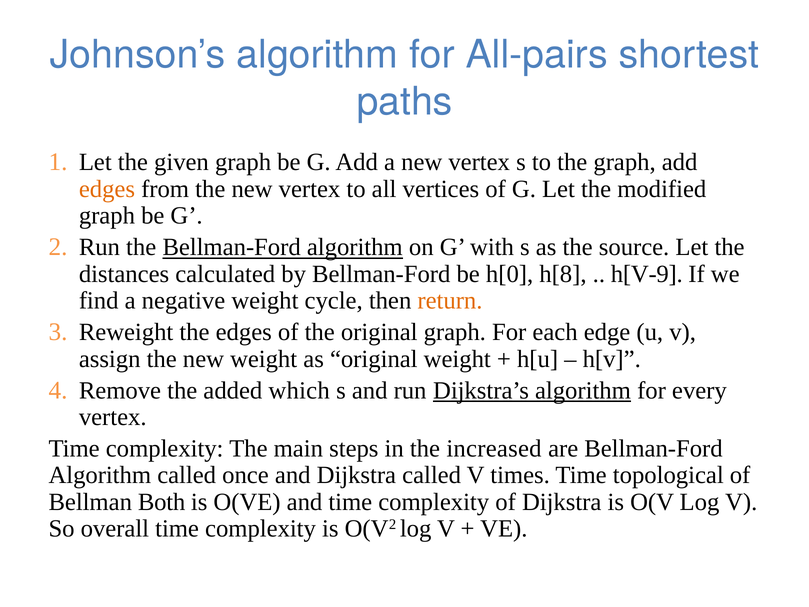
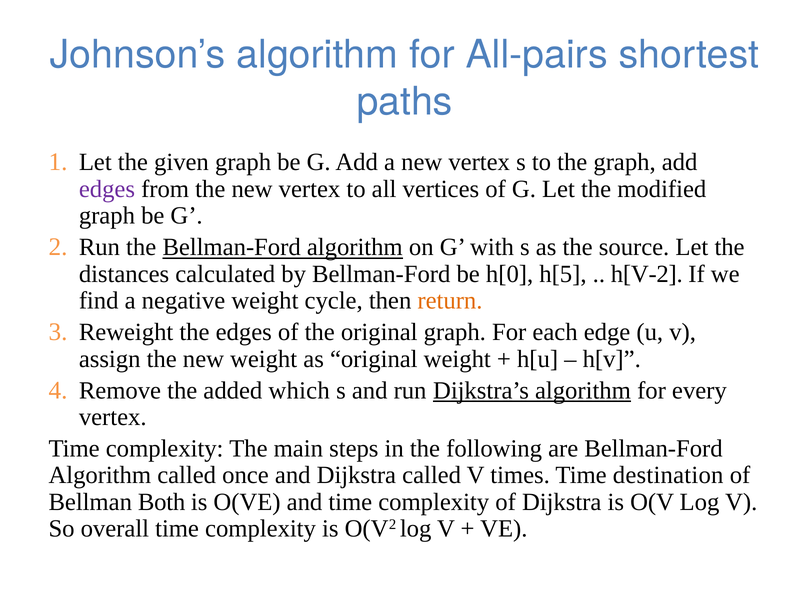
edges at (107, 189) colour: orange -> purple
h[8: h[8 -> h[5
h[V-9: h[V-9 -> h[V-2
increased: increased -> following
topological: topological -> destination
